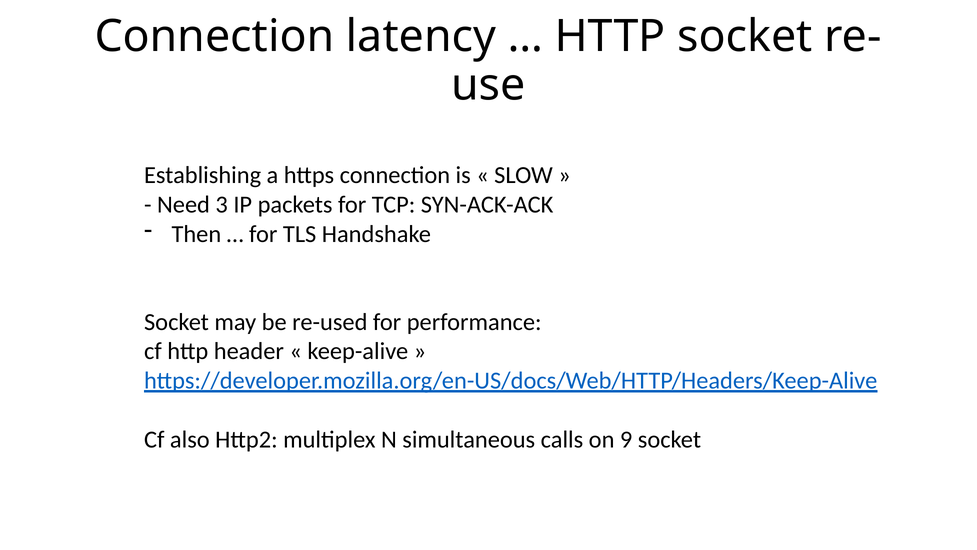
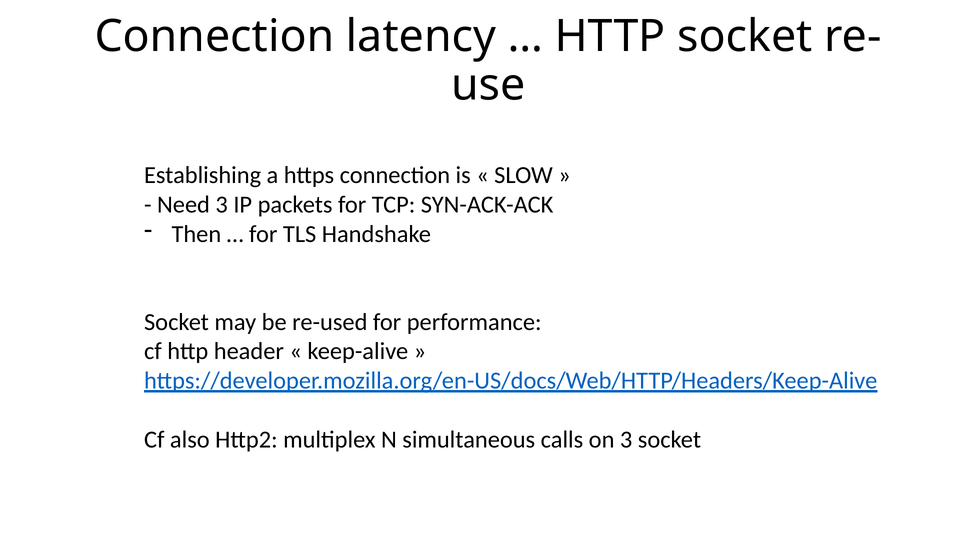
on 9: 9 -> 3
